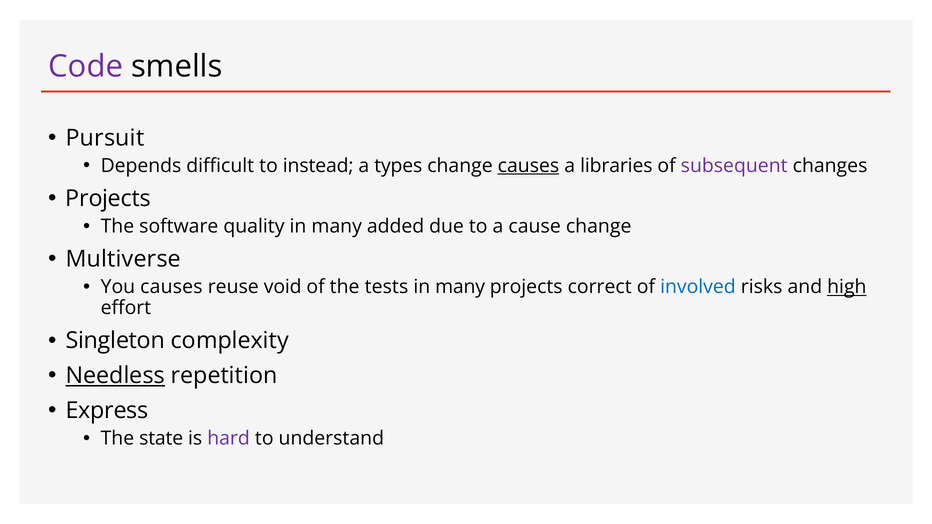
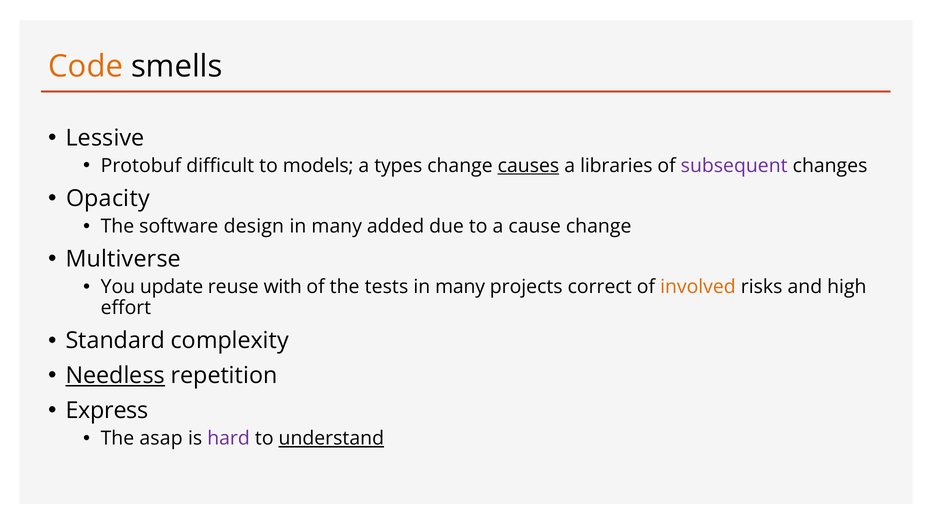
Code colour: purple -> orange
Pursuit: Pursuit -> Lessive
Depends: Depends -> Protobuf
instead: instead -> models
Projects at (108, 199): Projects -> Opacity
quality: quality -> design
You causes: causes -> update
void: void -> with
involved colour: blue -> orange
high underline: present -> none
Singleton: Singleton -> Standard
state: state -> asap
understand underline: none -> present
